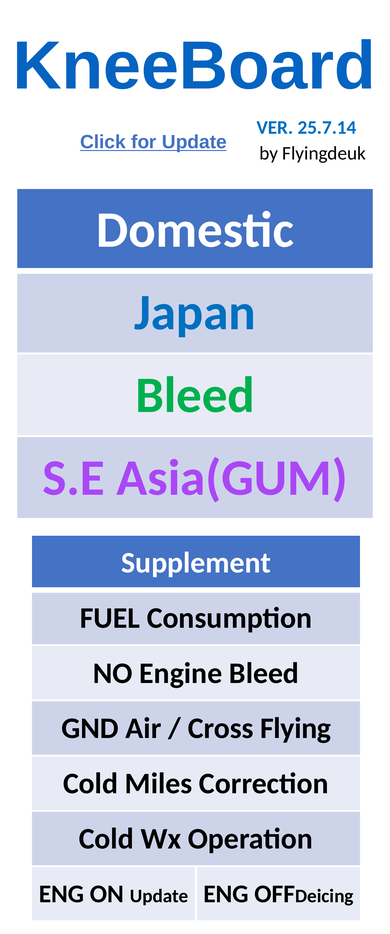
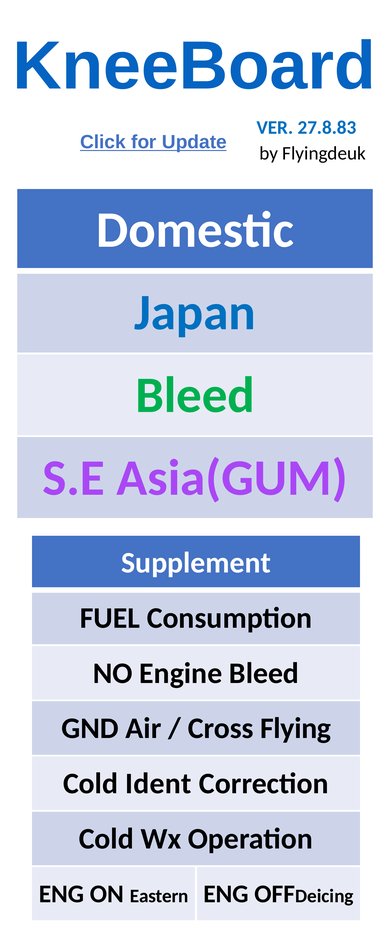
25.7.14: 25.7.14 -> 27.8.83
Miles: Miles -> Ident
ON Update: Update -> Eastern
